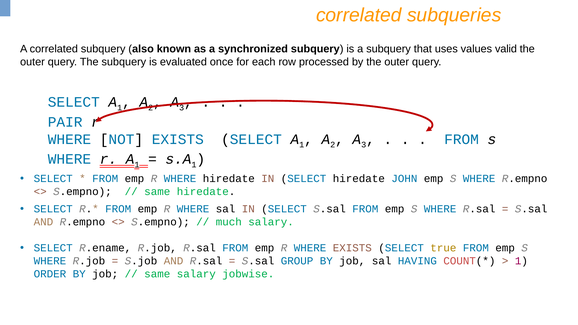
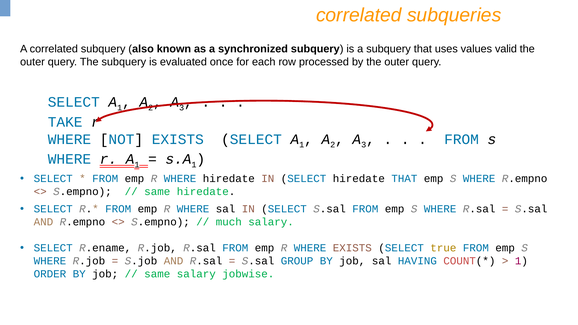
PAIR: PAIR -> TAKE
hiredate JOHN: JOHN -> THAT
